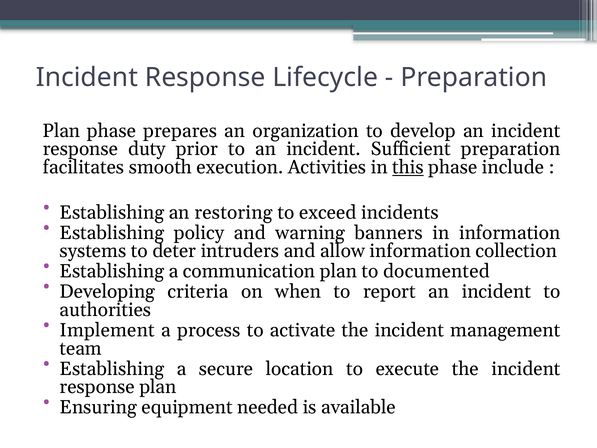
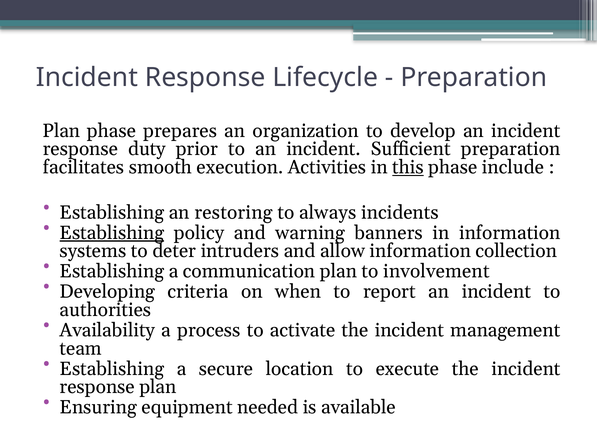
exceed: exceed -> always
Establishing at (112, 233) underline: none -> present
documented: documented -> involvement
Implement: Implement -> Availability
